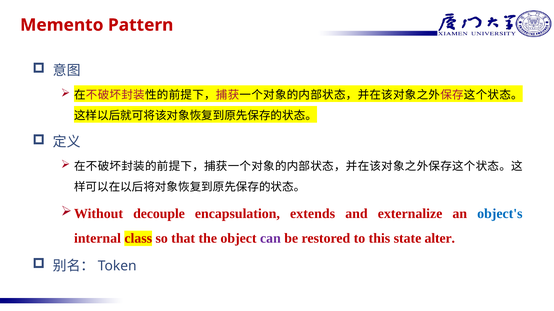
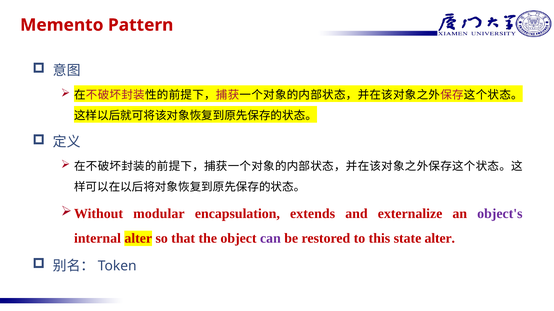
decouple: decouple -> modular
object's colour: blue -> purple
internal class: class -> alter
